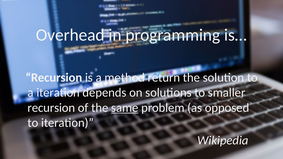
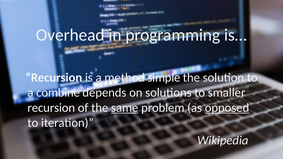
return: return -> simple
a iteration: iteration -> combine
opposed underline: none -> present
